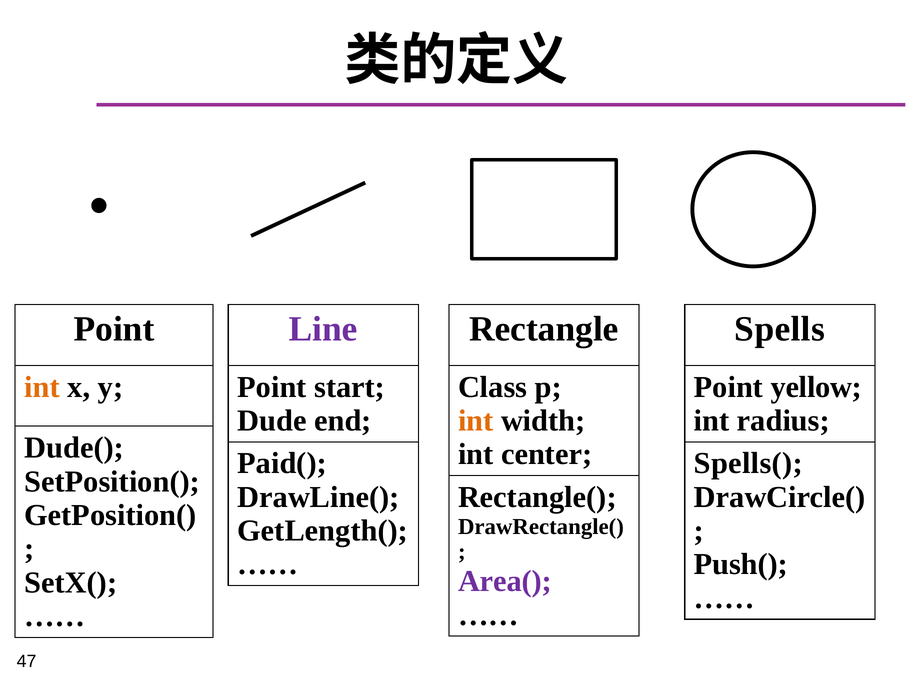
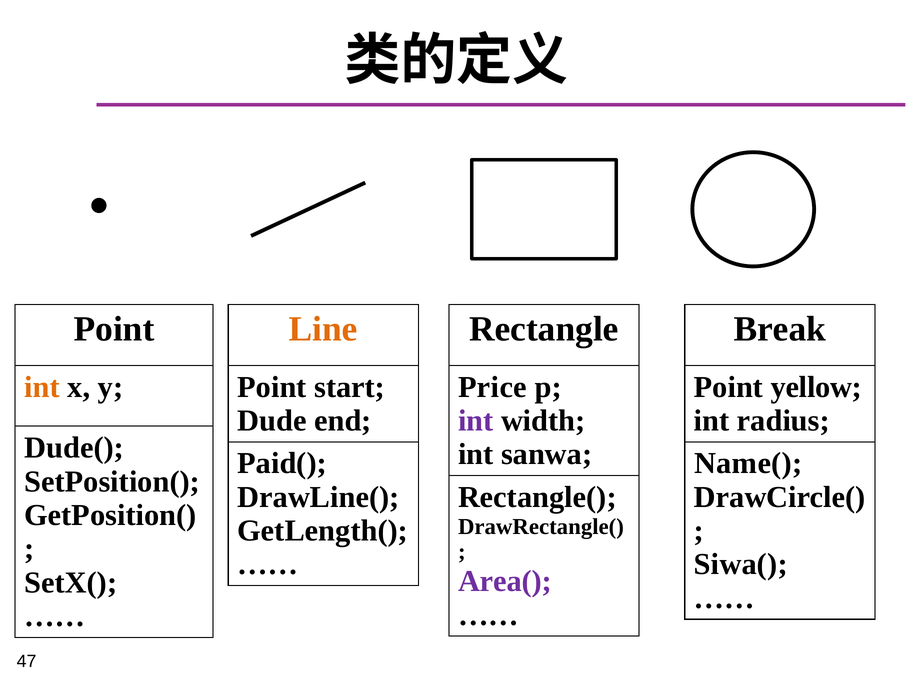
Line colour: purple -> orange
Spells: Spells -> Break
Class: Class -> Price
int at (476, 420) colour: orange -> purple
center: center -> sanwa
Spells(: Spells( -> Name(
Push(: Push( -> Siwa(
